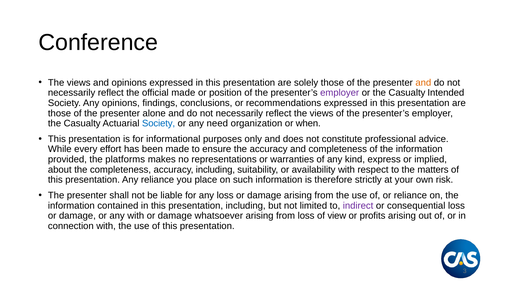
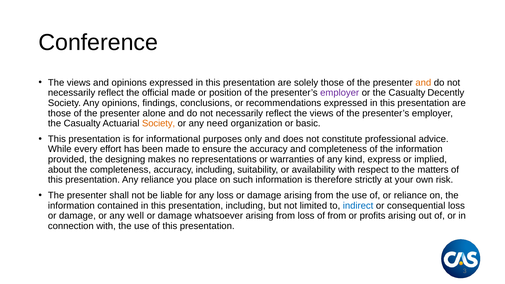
Intended: Intended -> Decently
Society at (159, 123) colour: blue -> orange
when: when -> basic
platforms: platforms -> designing
indirect colour: purple -> blue
any with: with -> well
of view: view -> from
